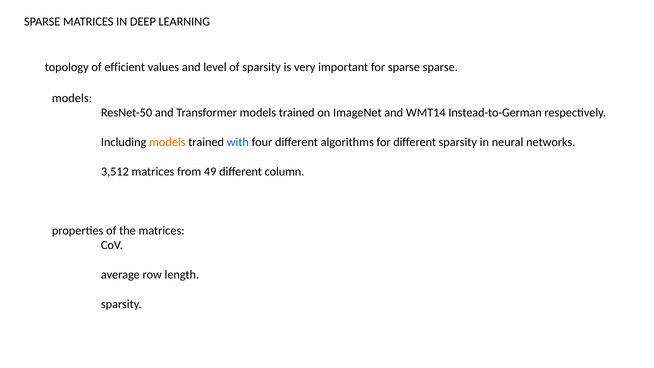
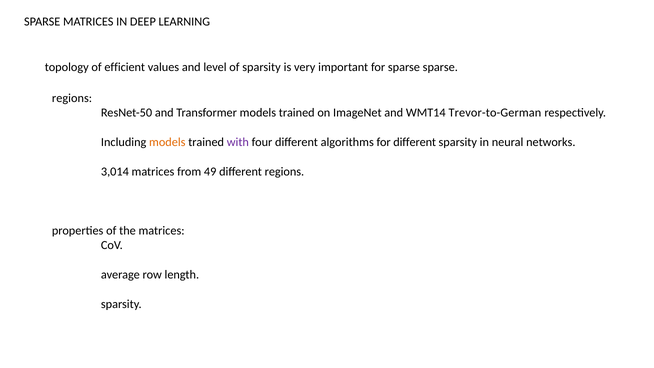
models at (72, 98): models -> regions
Instead-to-German: Instead-to-German -> Trevor-to-German
with colour: blue -> purple
3,512: 3,512 -> 3,014
different column: column -> regions
